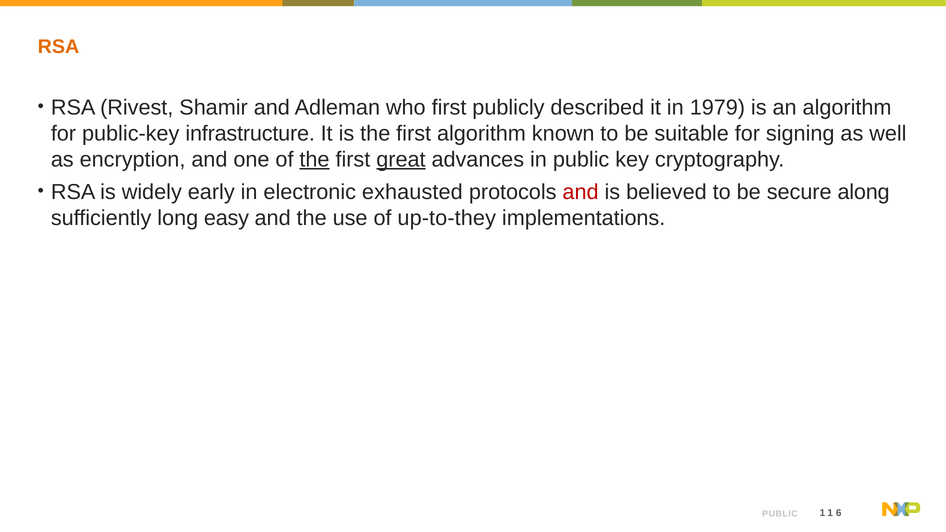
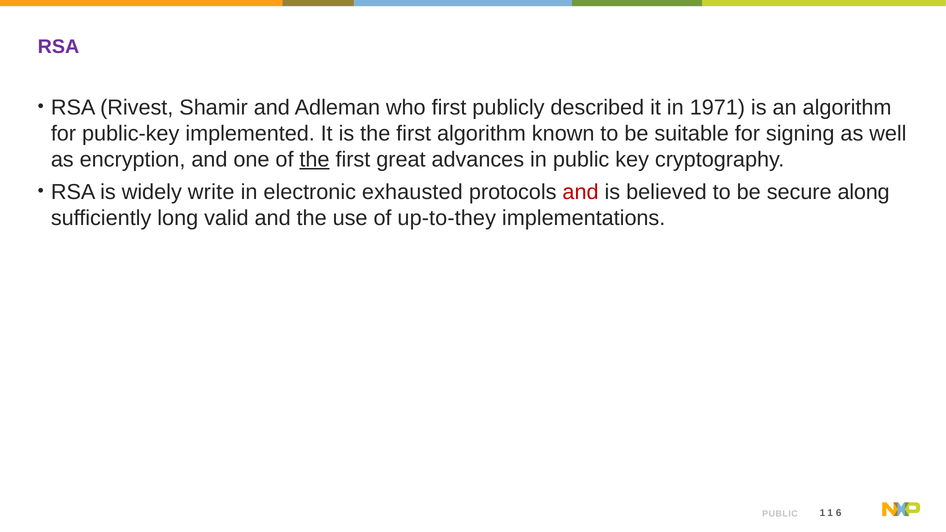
RSA at (59, 47) colour: orange -> purple
1979: 1979 -> 1971
infrastructure: infrastructure -> implemented
great underline: present -> none
early: early -> write
easy: easy -> valid
